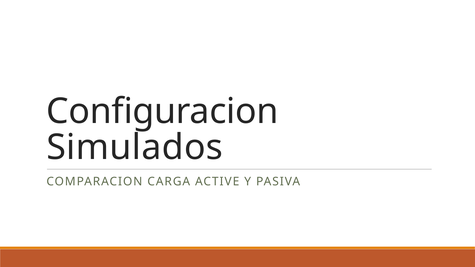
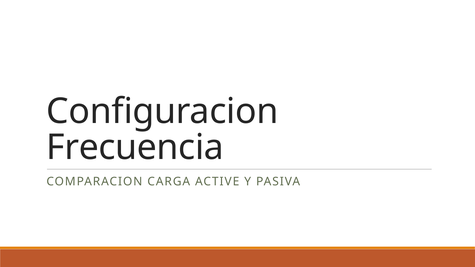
Simulados: Simulados -> Frecuencia
